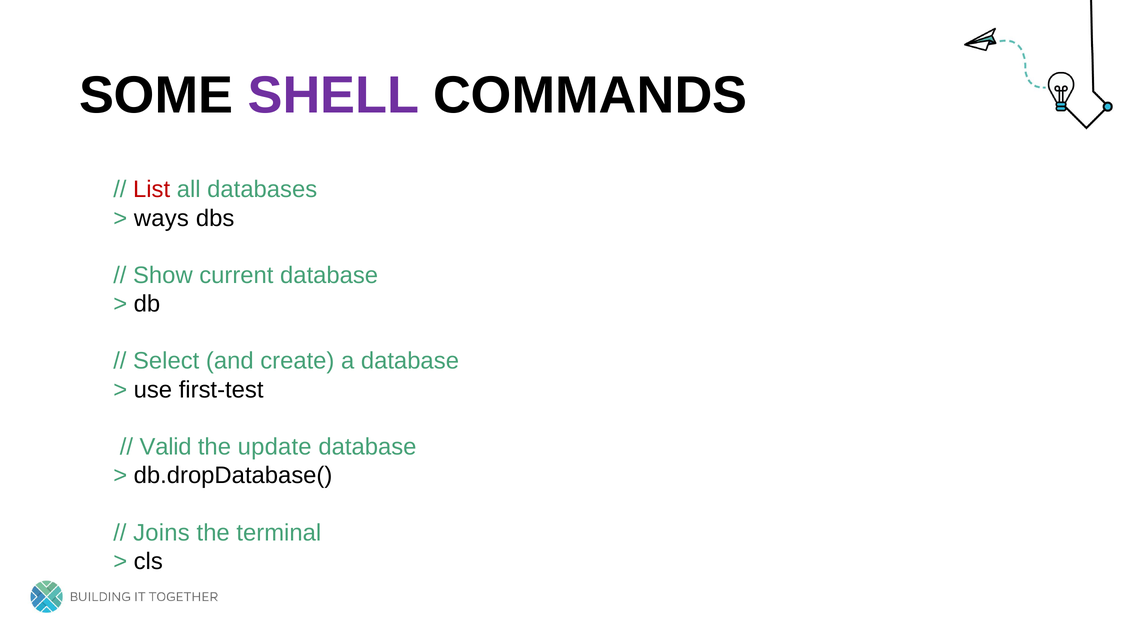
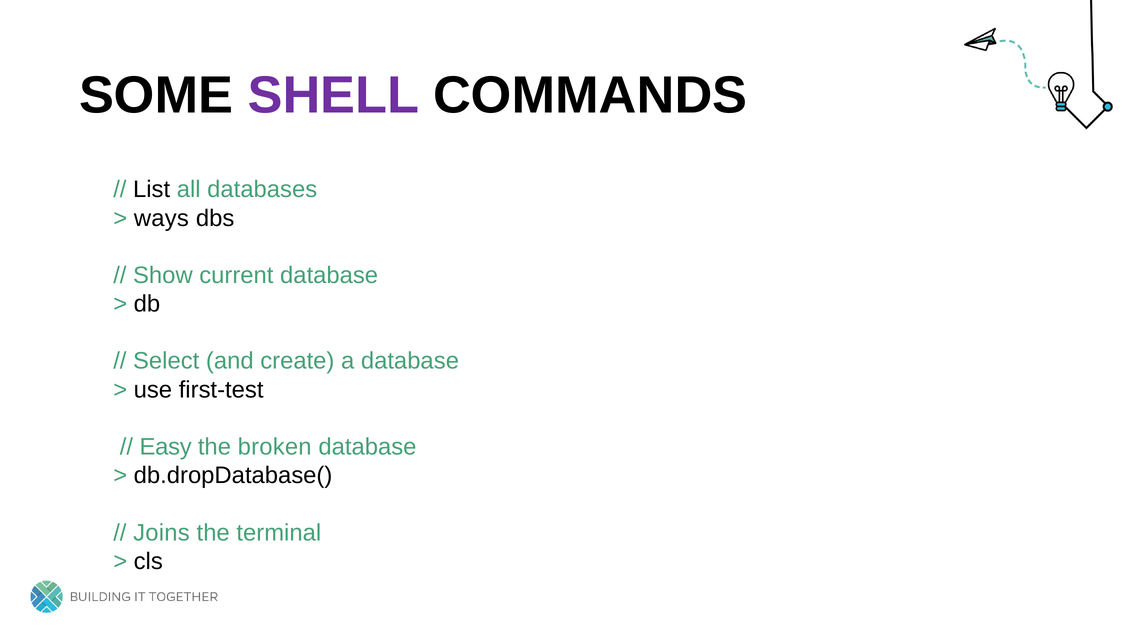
List colour: red -> black
Valid: Valid -> Easy
update: update -> broken
